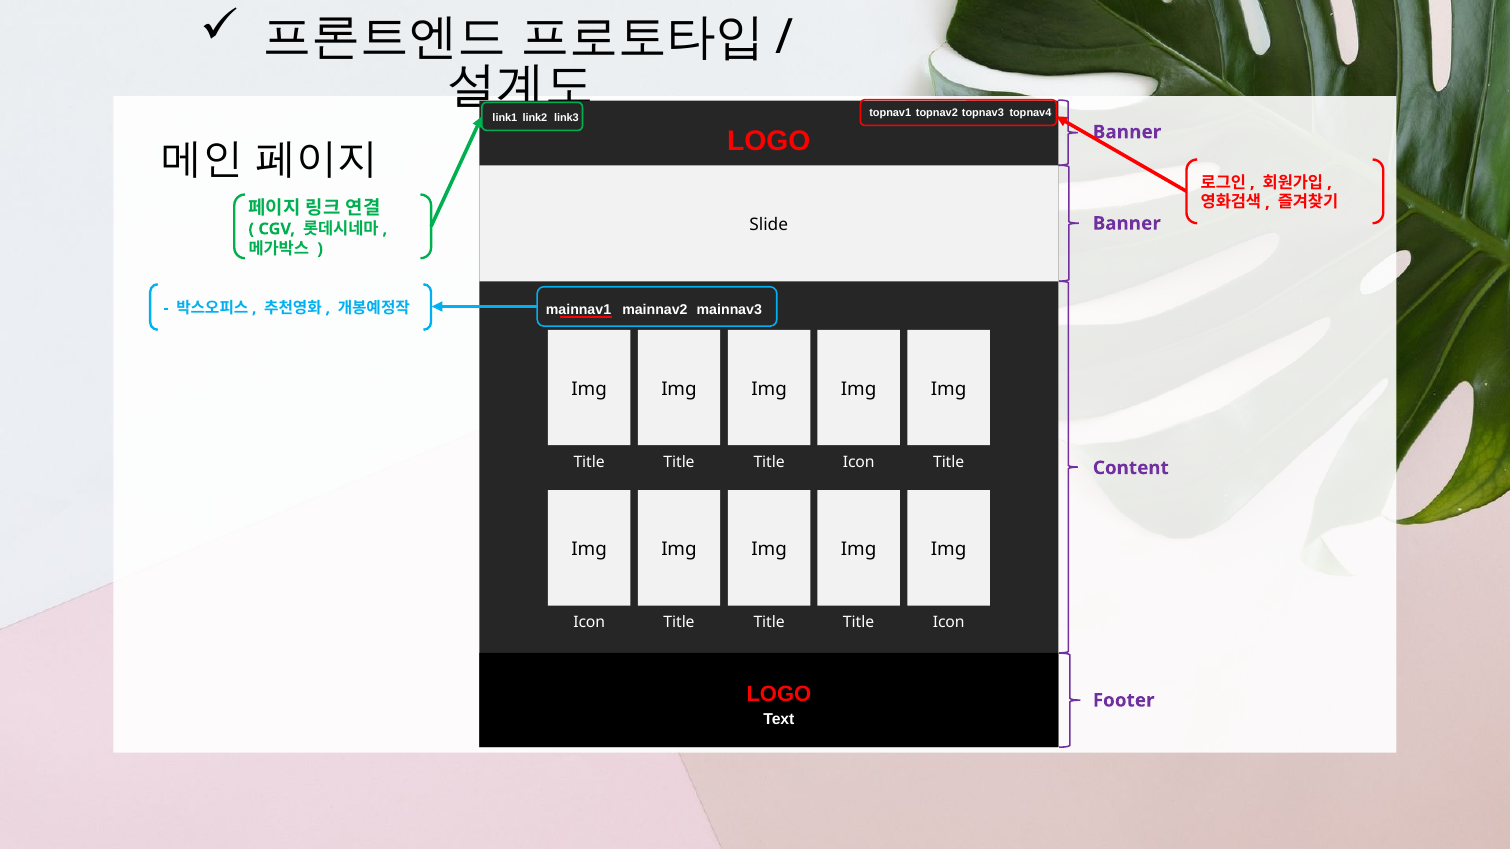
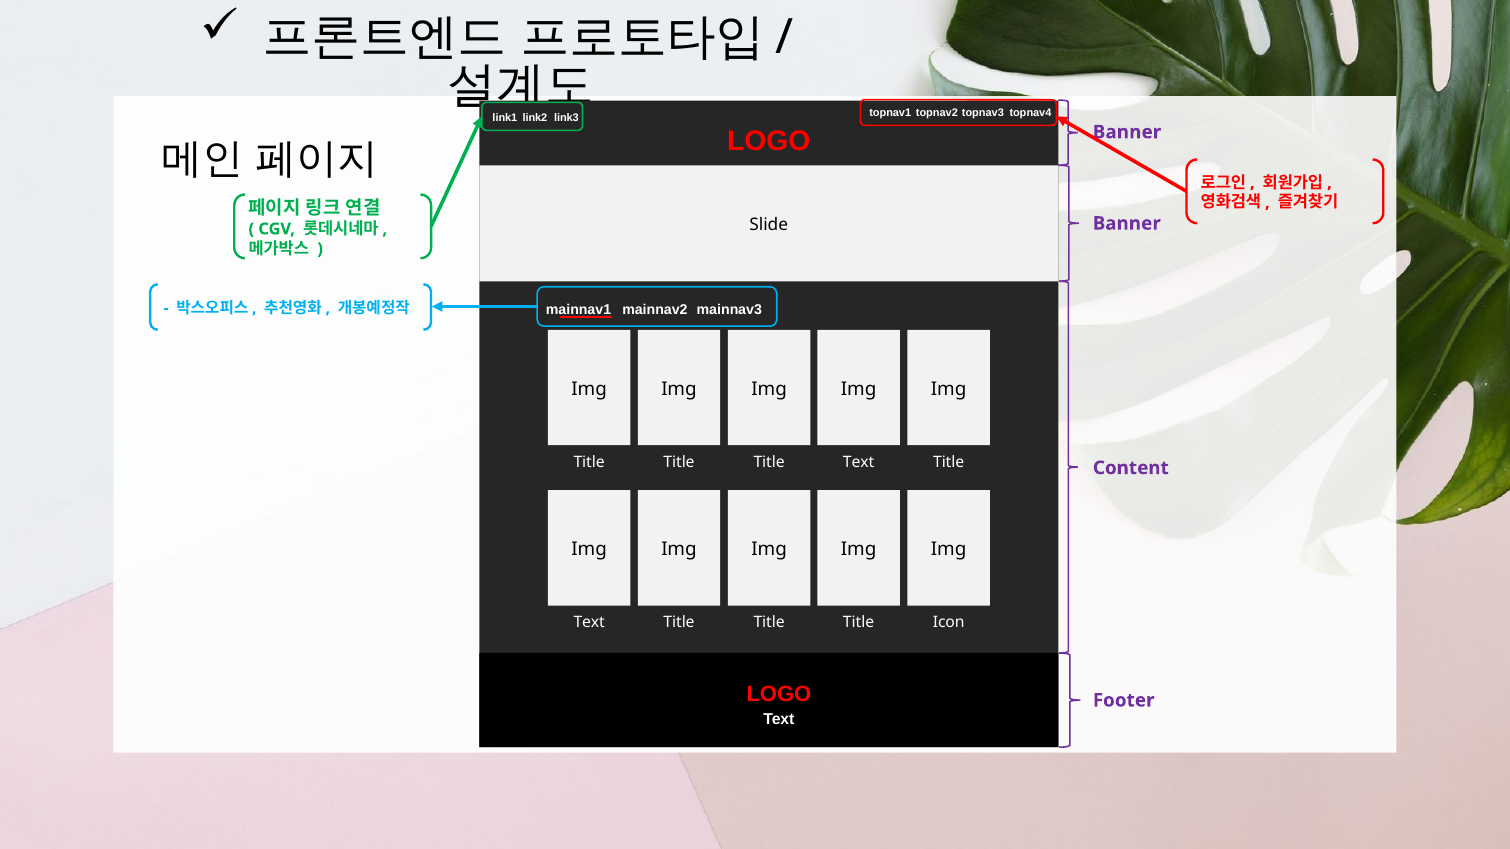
Icon at (859, 463): Icon -> Text
Icon at (589, 623): Icon -> Text
